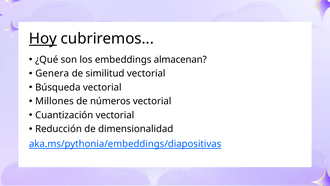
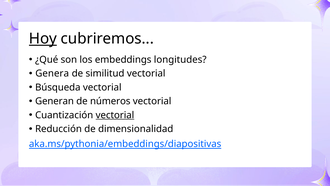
almacenan: almacenan -> longitudes
Millones: Millones -> Generan
vectorial at (115, 115) underline: none -> present
